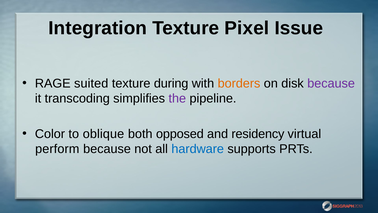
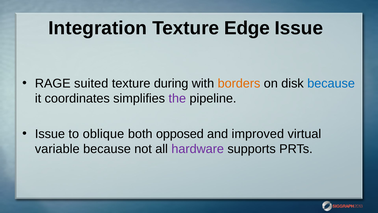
Pixel: Pixel -> Edge
because at (331, 83) colour: purple -> blue
transcoding: transcoding -> coordinates
Color at (50, 134): Color -> Issue
residency: residency -> improved
perform: perform -> variable
hardware colour: blue -> purple
